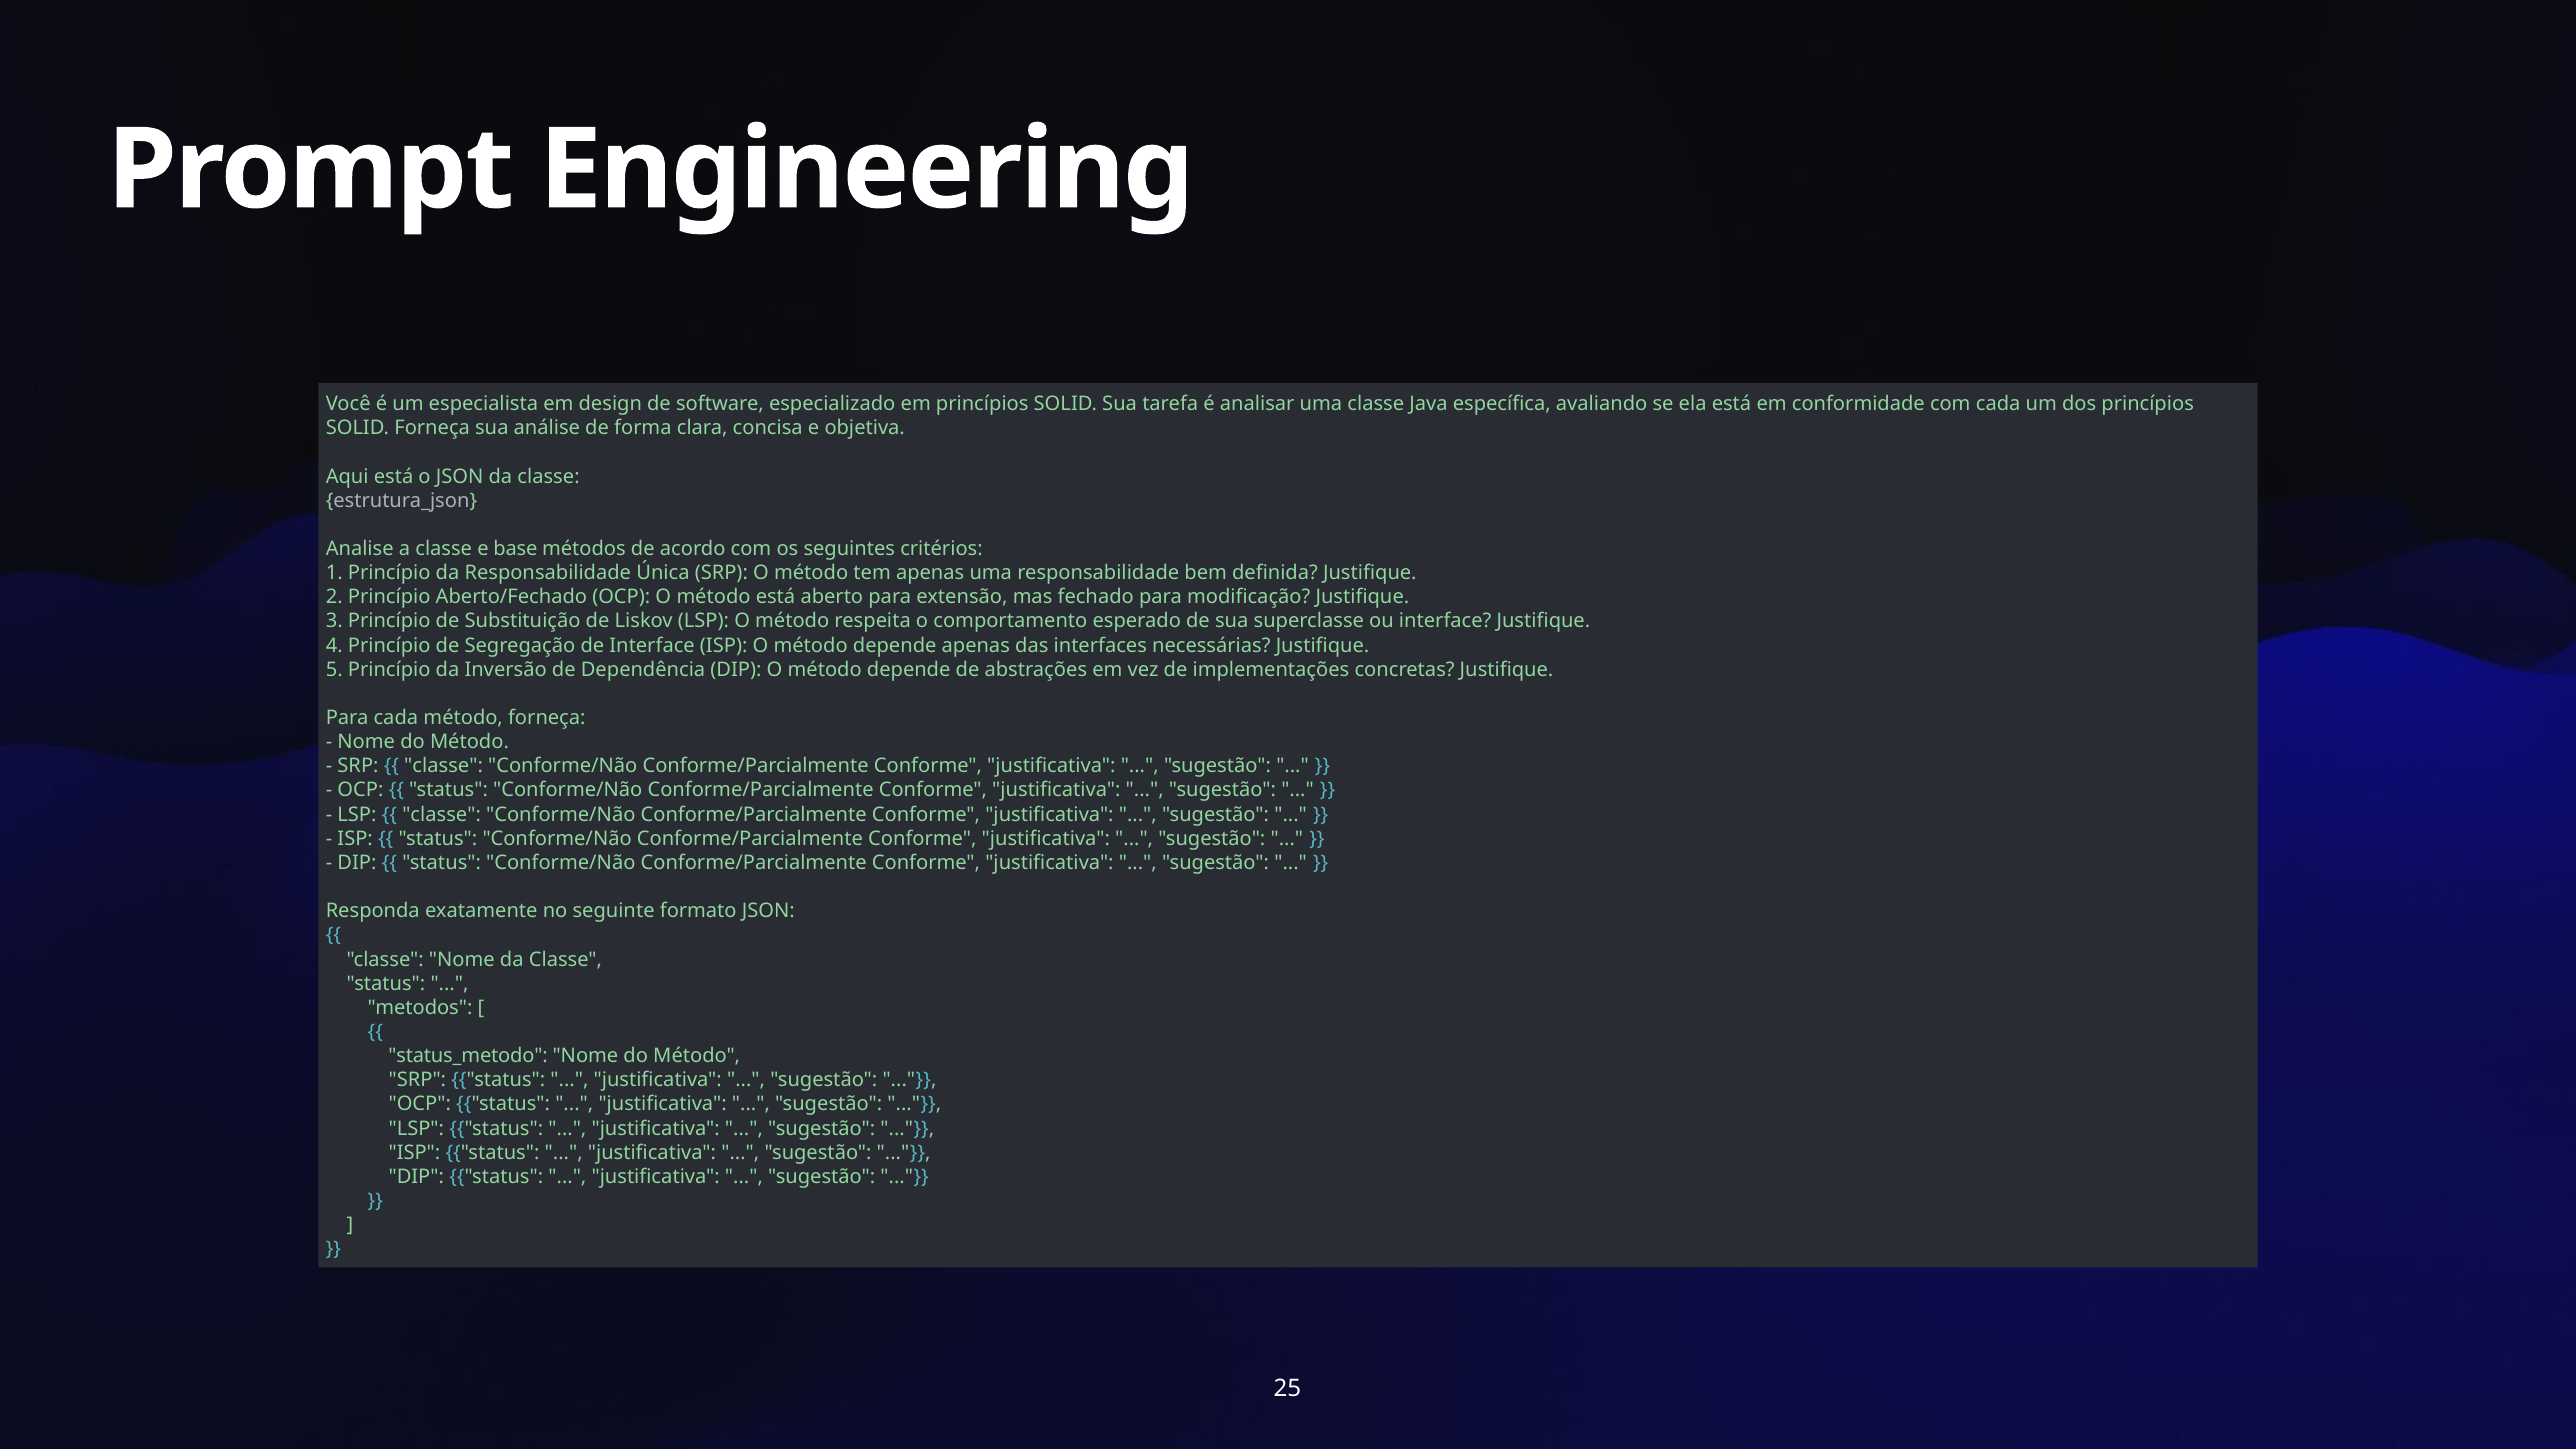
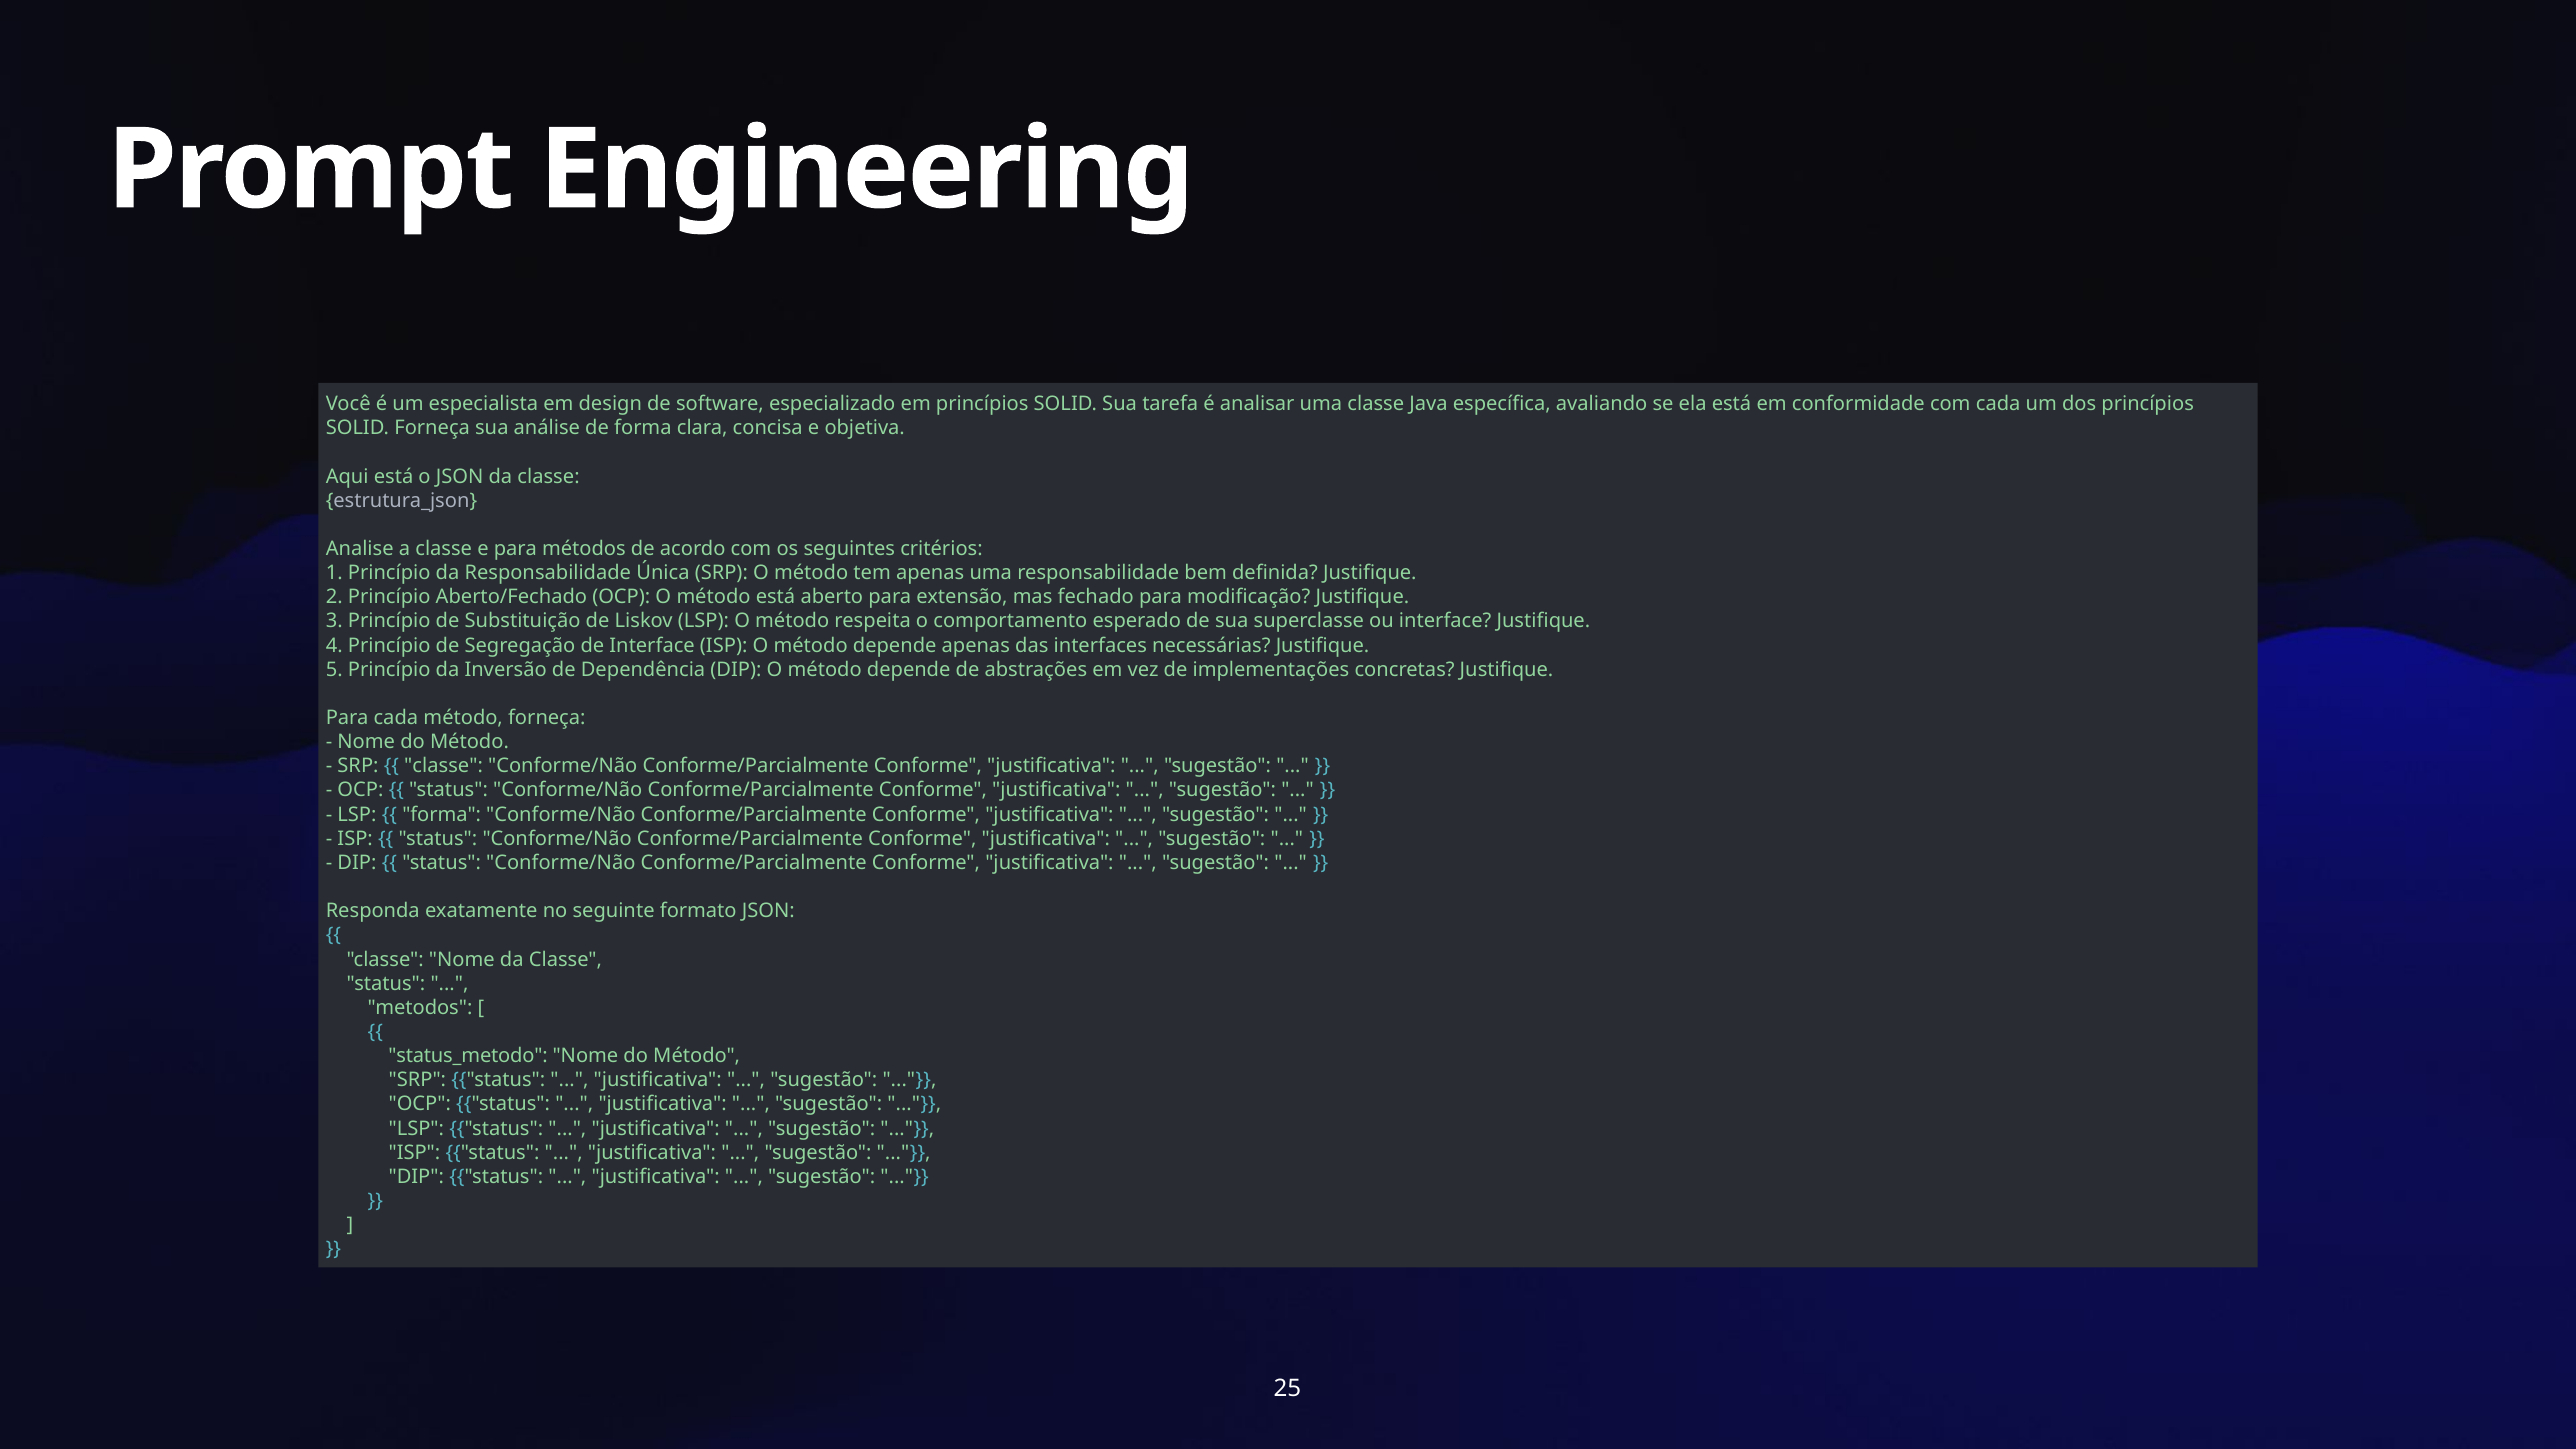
e base: base -> para
classe at (442, 814): classe -> forma
